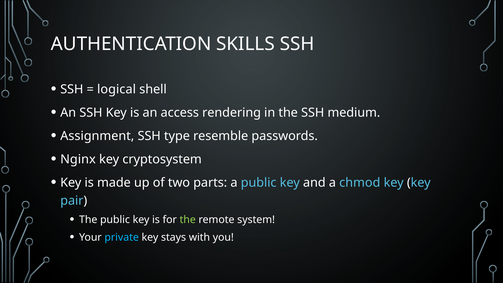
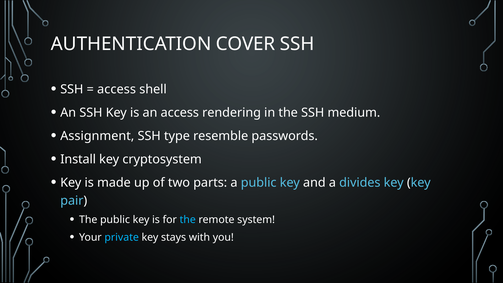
SKILLS: SKILLS -> COVER
logical at (117, 89): logical -> access
Nginx: Nginx -> Install
chmod: chmod -> divides
the at (188, 220) colour: light green -> light blue
